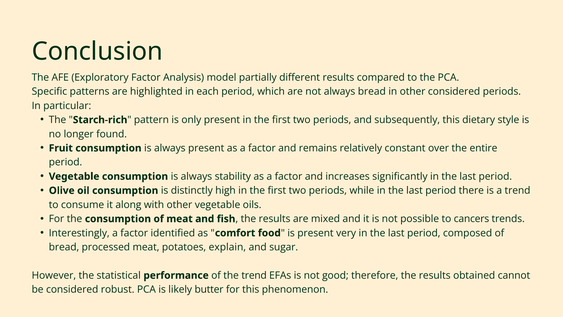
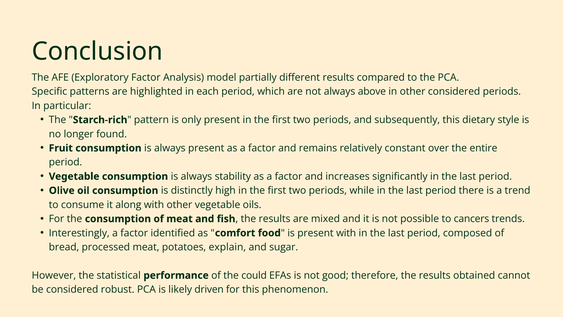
always bread: bread -> above
present very: very -> with
the trend: trend -> could
butter: butter -> driven
